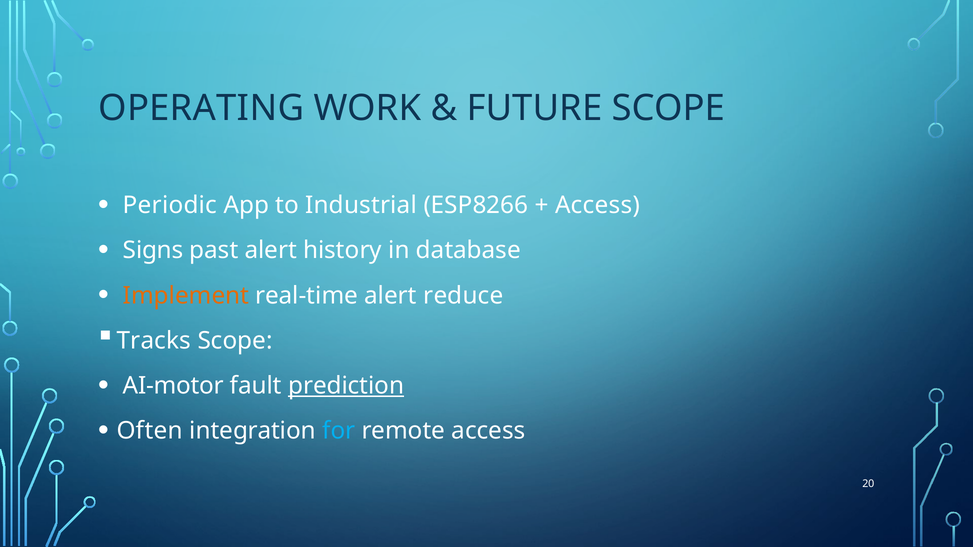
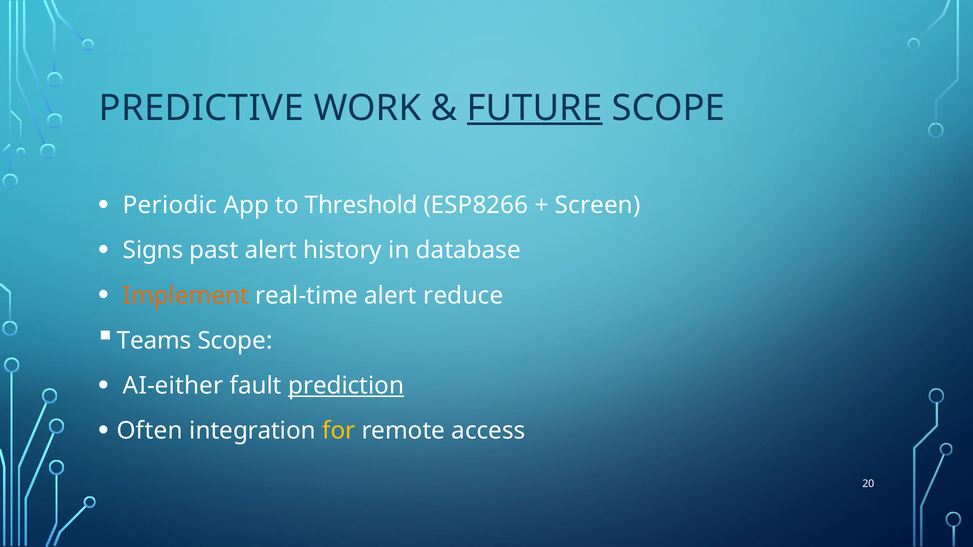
OPERATING: OPERATING -> PREDICTIVE
FUTURE underline: none -> present
Industrial: Industrial -> Threshold
Access at (598, 205): Access -> Screen
Tracks: Tracks -> Teams
AI-motor: AI-motor -> AI-either
for colour: light blue -> yellow
